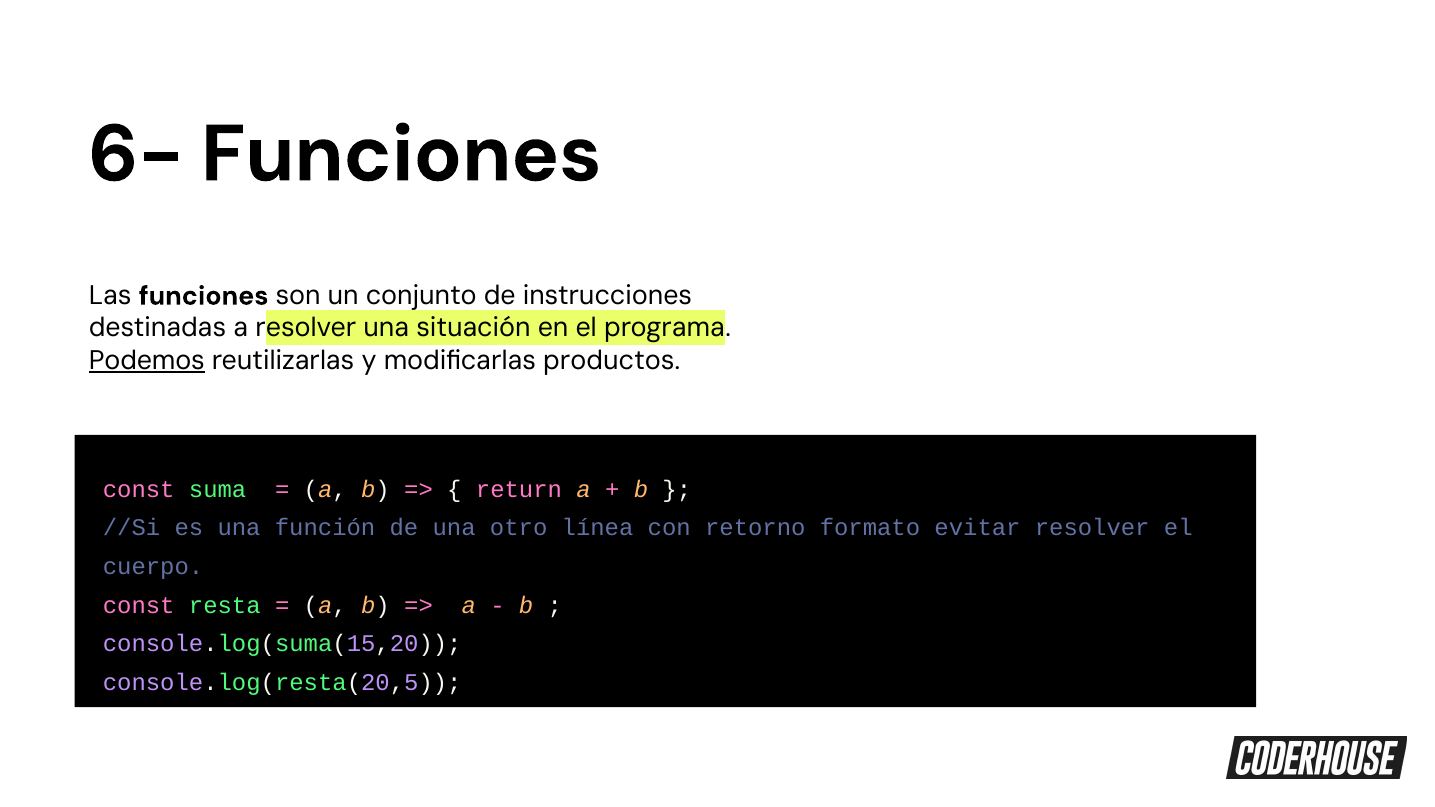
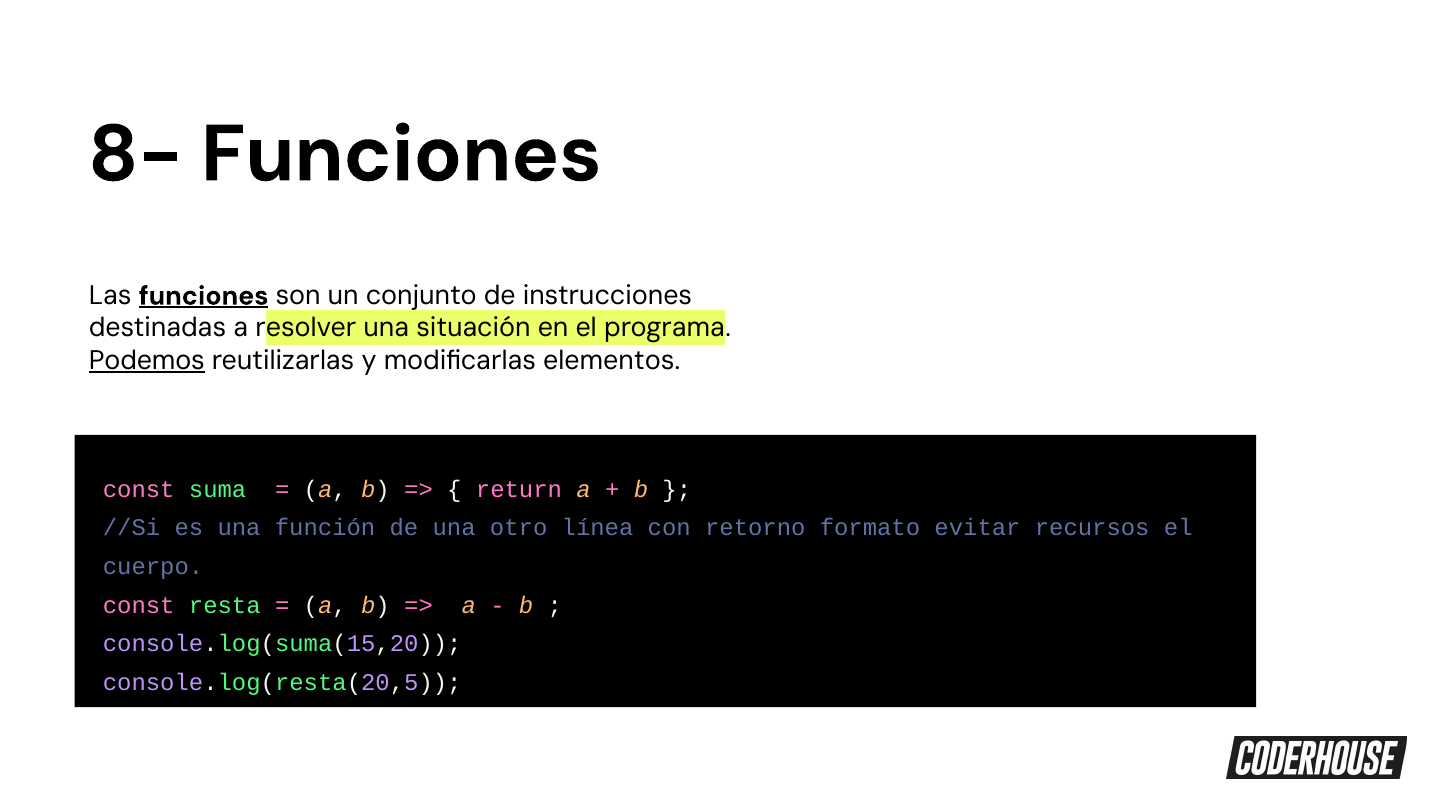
6-: 6- -> 8-
funciones at (204, 296) underline: none -> present
productos: productos -> elementos
evitar resolver: resolver -> recursos
